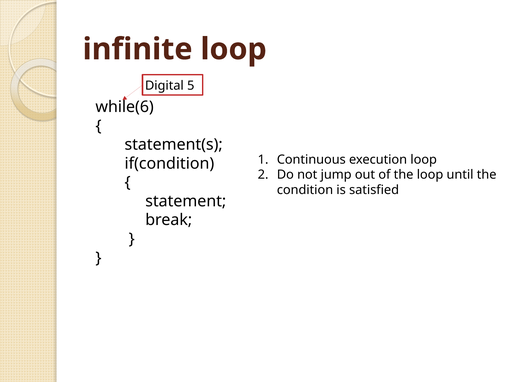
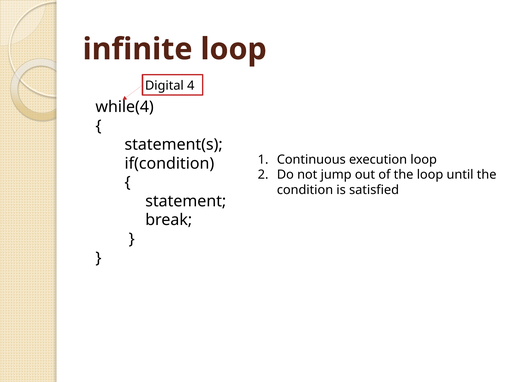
5: 5 -> 4
while(6: while(6 -> while(4
